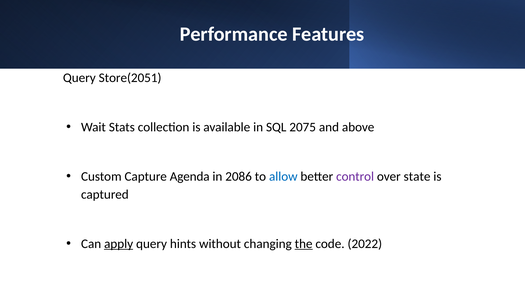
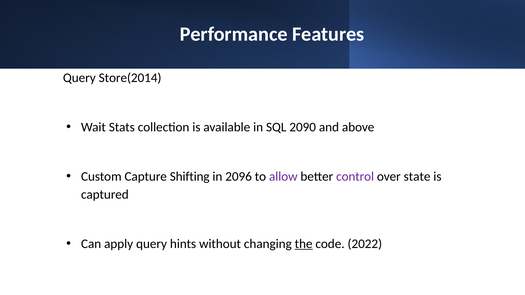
Store(2051: Store(2051 -> Store(2014
2075: 2075 -> 2090
Agenda: Agenda -> Shifting
2086: 2086 -> 2096
allow colour: blue -> purple
apply underline: present -> none
